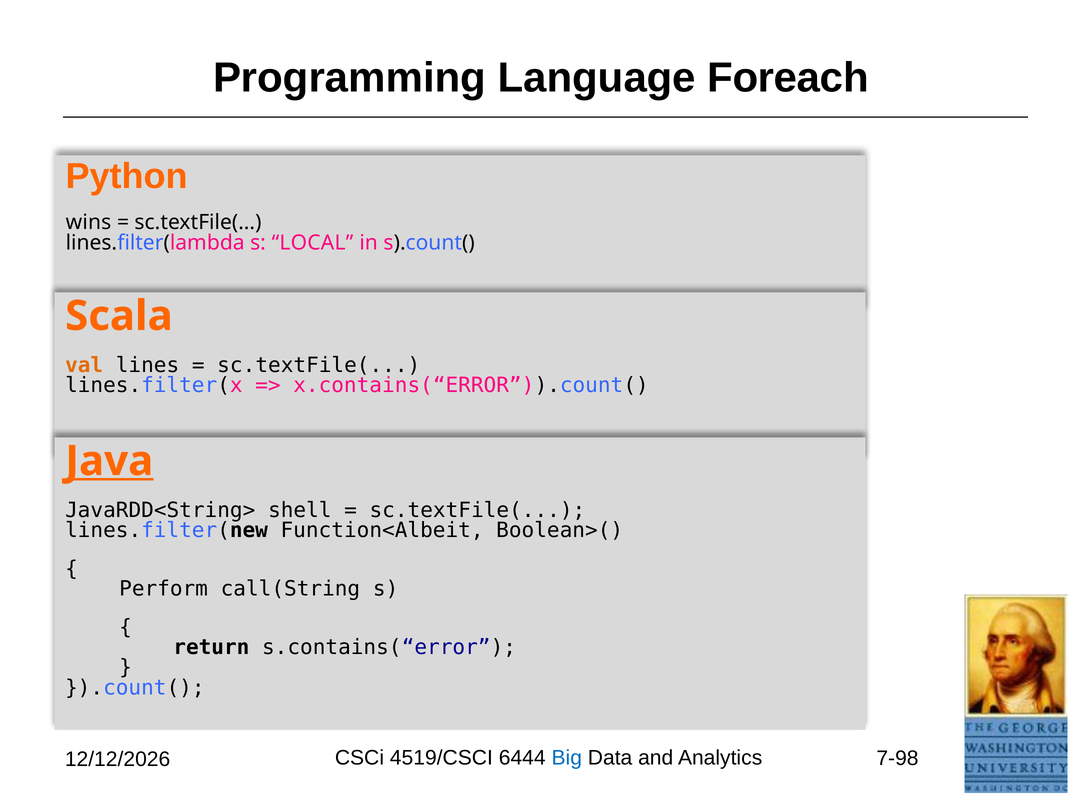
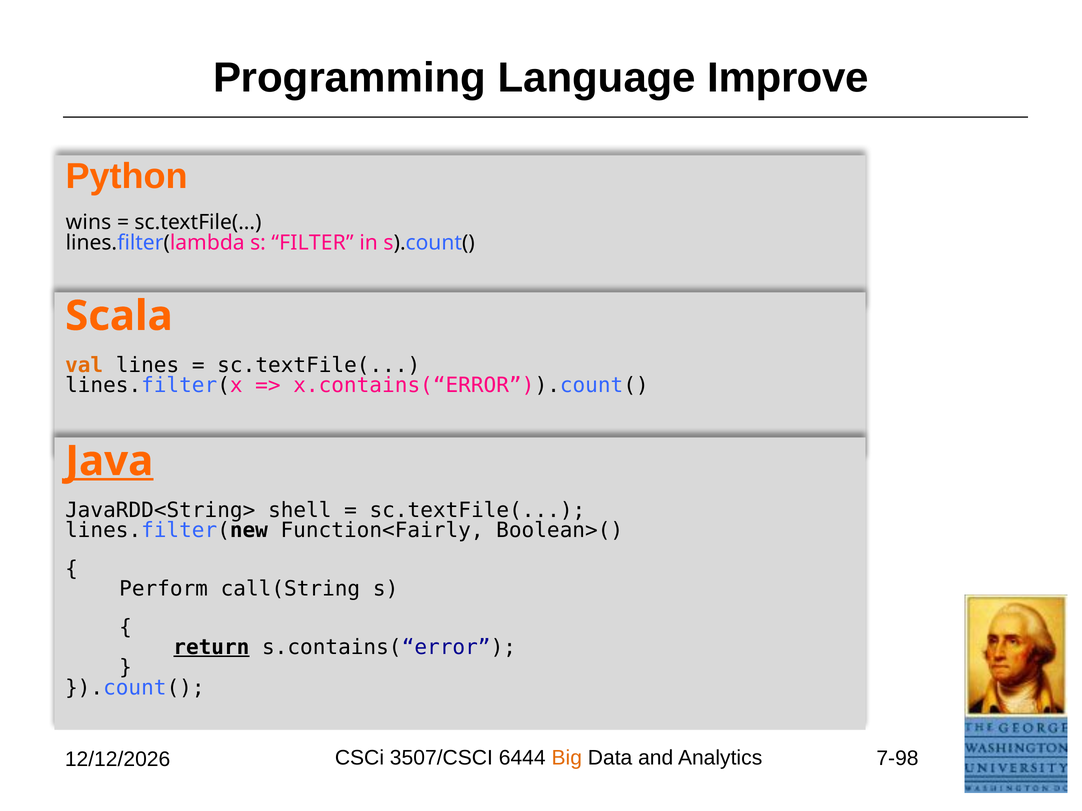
Foreach: Foreach -> Improve
LOCAL: LOCAL -> FILTER
Function<Albeit: Function<Albeit -> Function<Fairly
return underline: none -> present
4519/CSCI: 4519/CSCI -> 3507/CSCI
Big colour: blue -> orange
